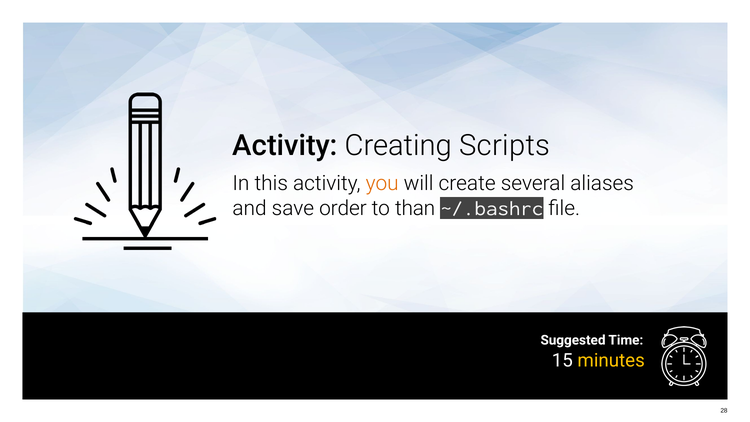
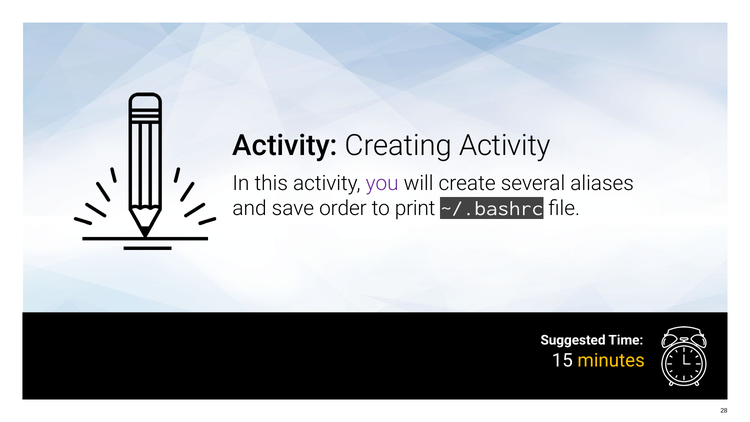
Creating Scripts: Scripts -> Activity
you colour: orange -> purple
than: than -> print
